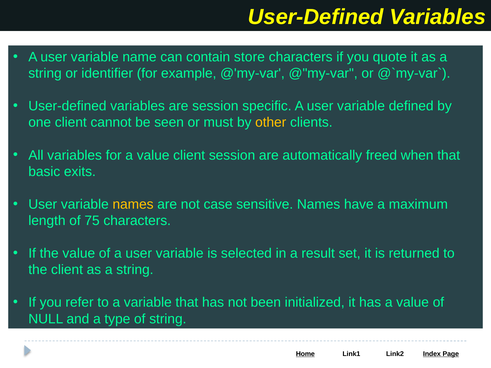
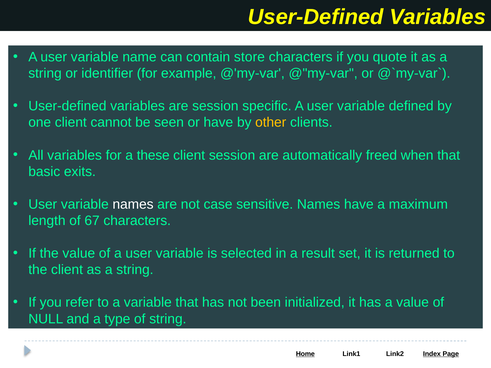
or must: must -> have
for a value: value -> these
names at (133, 204) colour: yellow -> white
75: 75 -> 67
